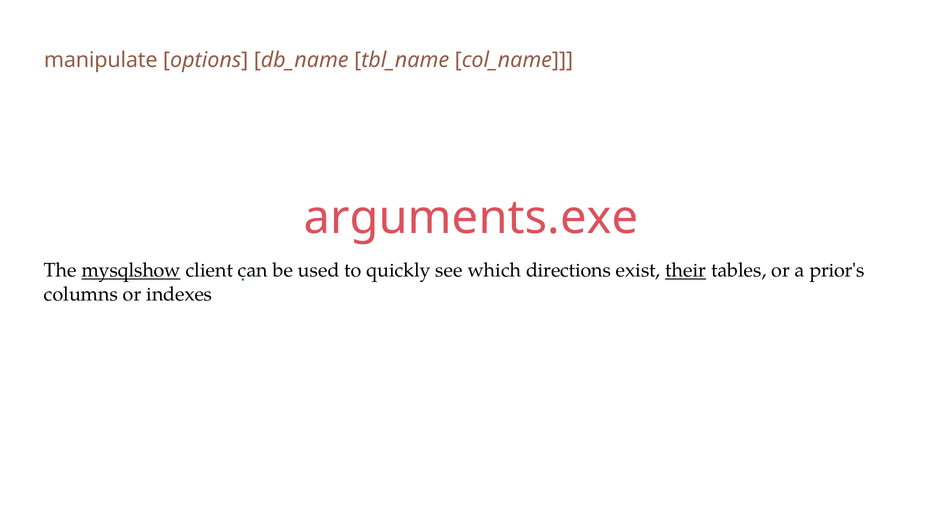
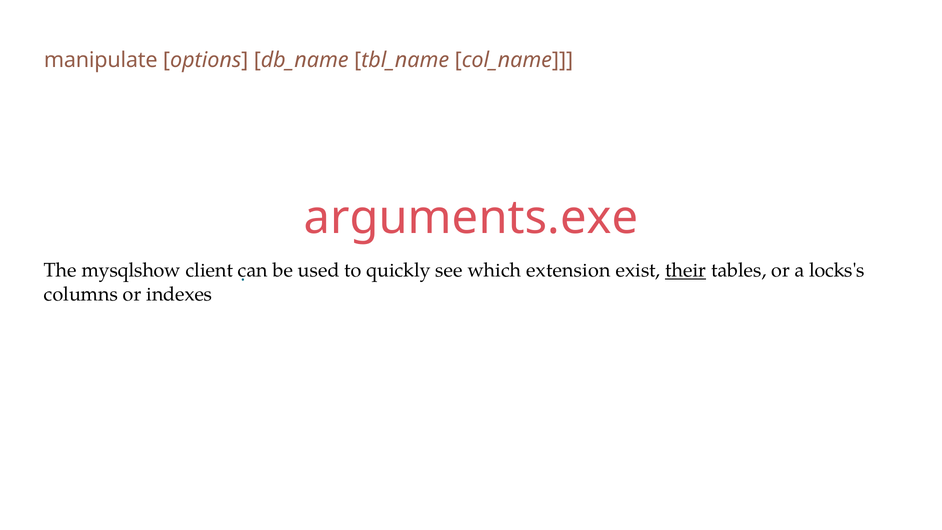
mysqlshow underline: present -> none
directions: directions -> extension
prior's: prior's -> locks's
